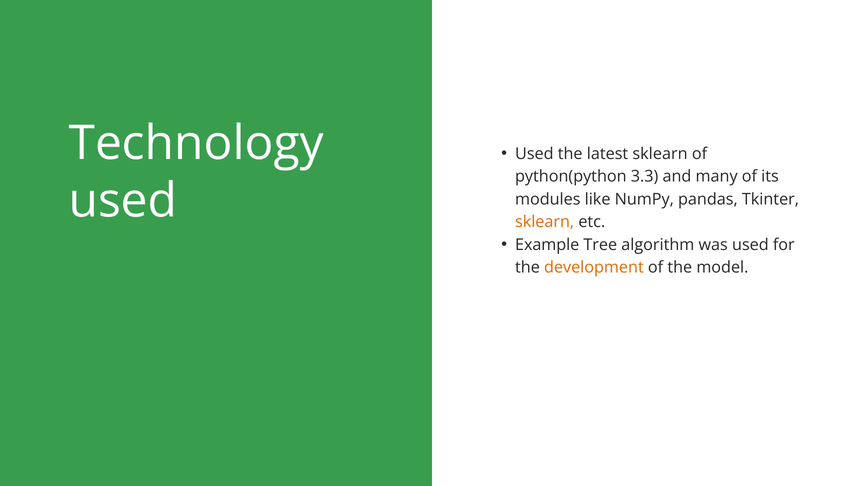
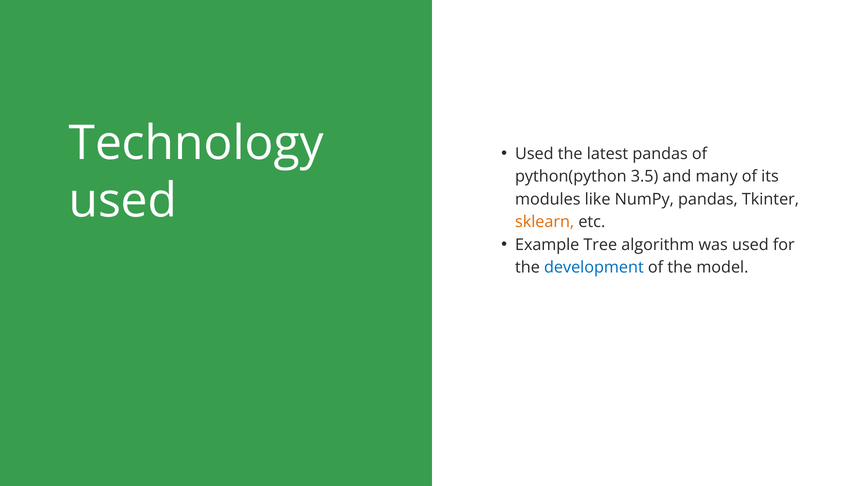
latest sklearn: sklearn -> pandas
3.3: 3.3 -> 3.5
development colour: orange -> blue
